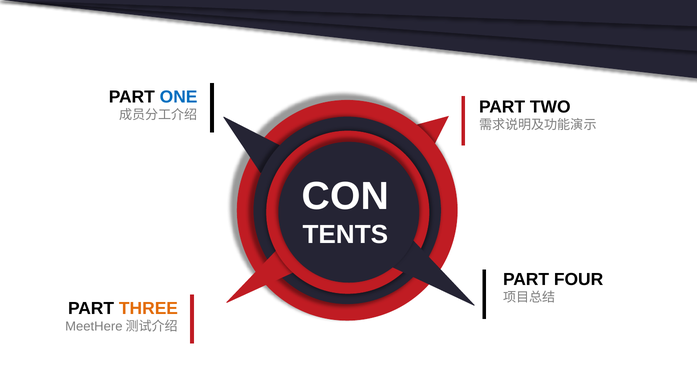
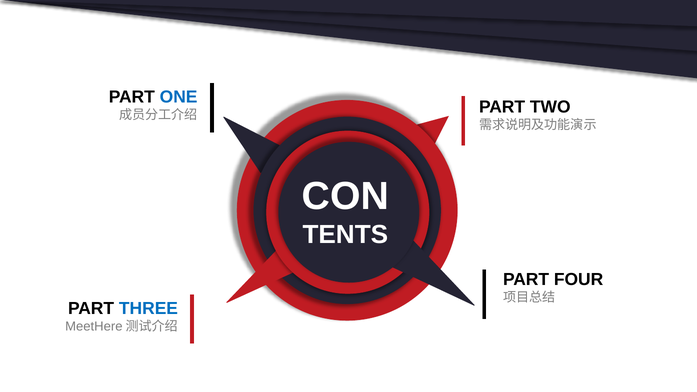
THREE colour: orange -> blue
